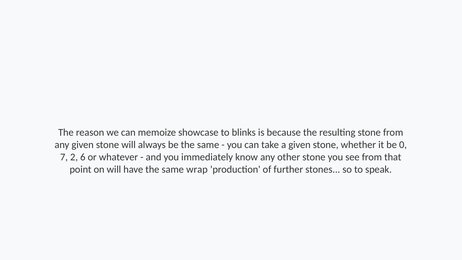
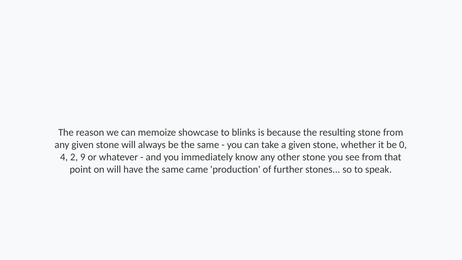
7: 7 -> 4
6: 6 -> 9
wrap: wrap -> came
